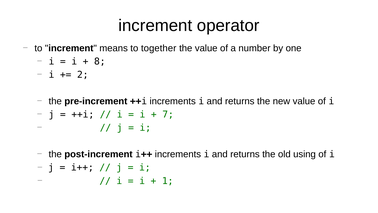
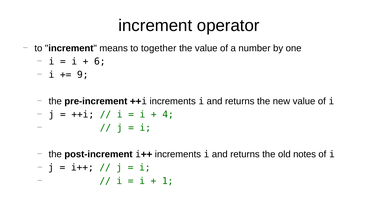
8: 8 -> 6
2: 2 -> 9
7: 7 -> 4
using: using -> notes
